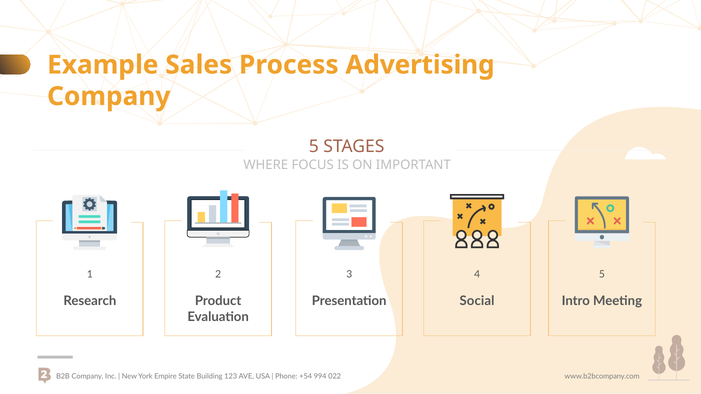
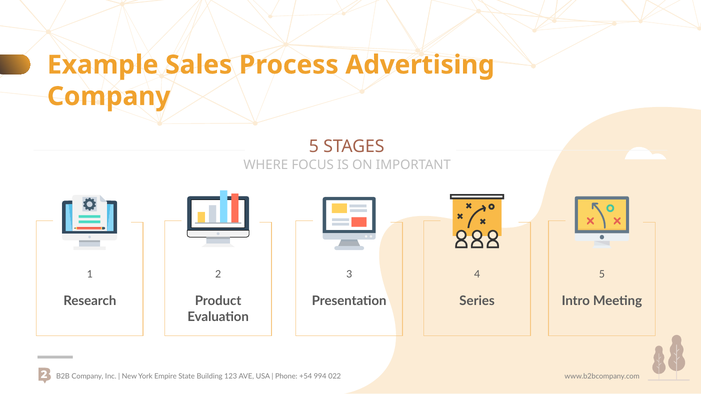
Social: Social -> Series
